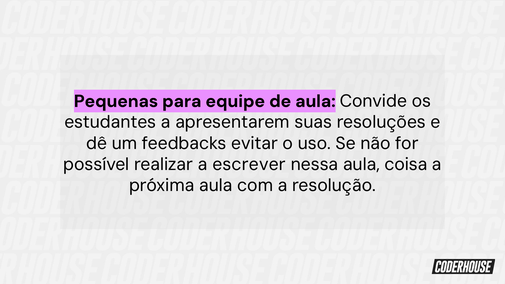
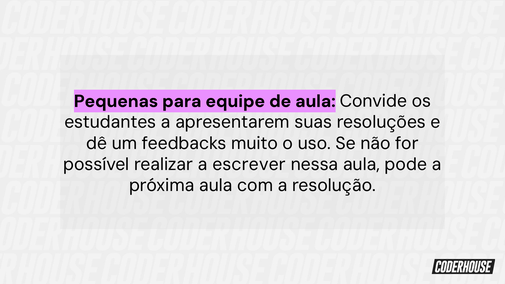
evitar: evitar -> muito
coisa: coisa -> pode
